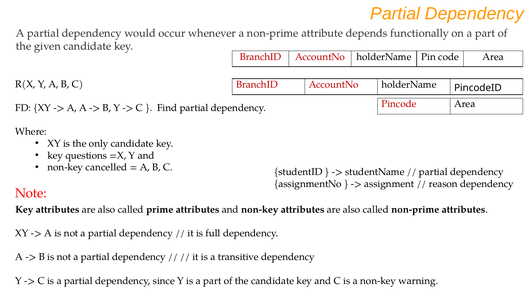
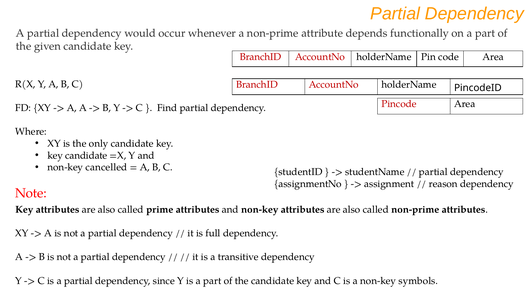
key questions: questions -> candidate
warning: warning -> symbols
